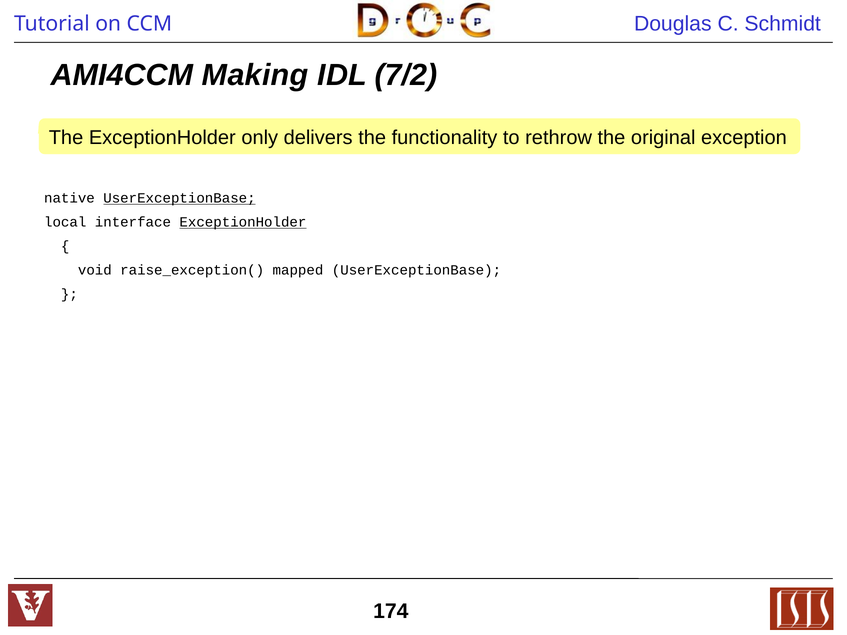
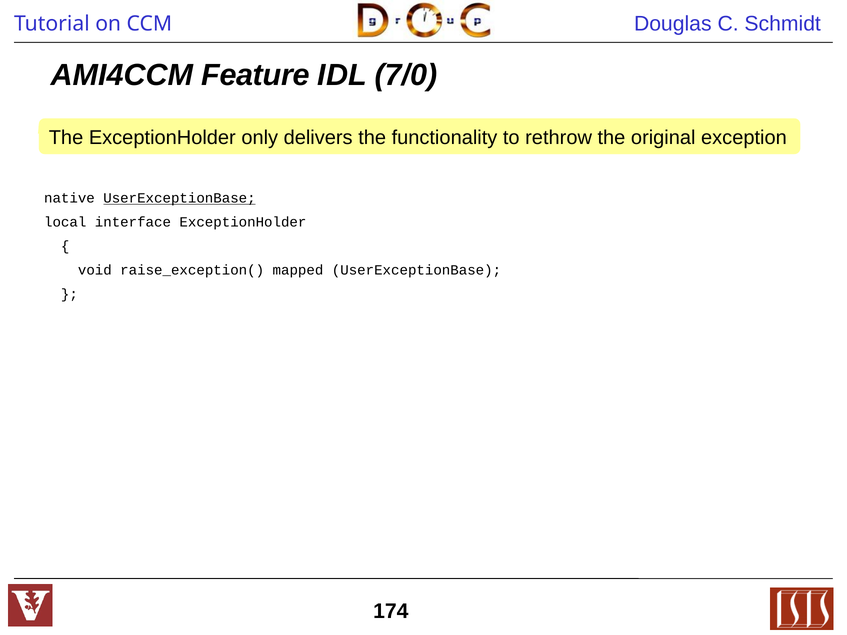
Making: Making -> Feature
7/2: 7/2 -> 7/0
ExceptionHolder at (243, 222) underline: present -> none
